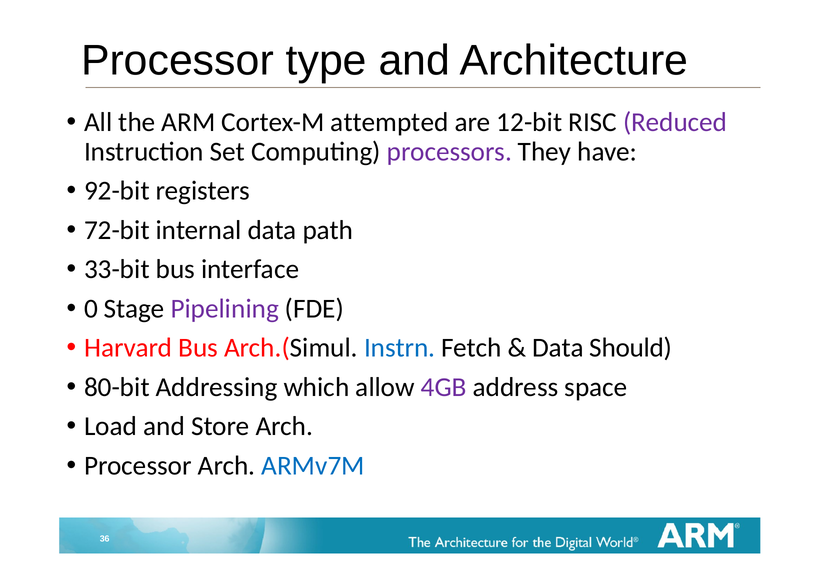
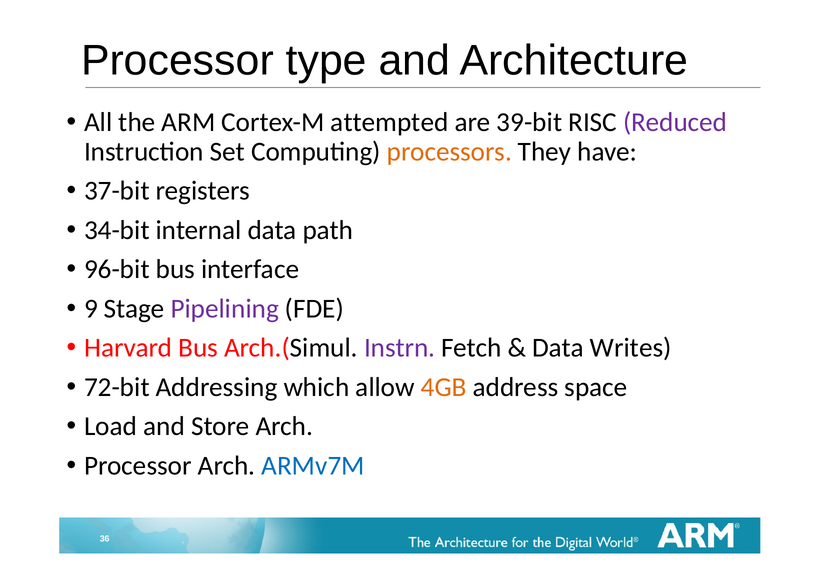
12-bit: 12-bit -> 39-bit
processors colour: purple -> orange
92-bit: 92-bit -> 37-bit
72-bit: 72-bit -> 34-bit
33-bit: 33-bit -> 96-bit
0: 0 -> 9
Instrn colour: blue -> purple
Should: Should -> Writes
80-bit: 80-bit -> 72-bit
4GB colour: purple -> orange
